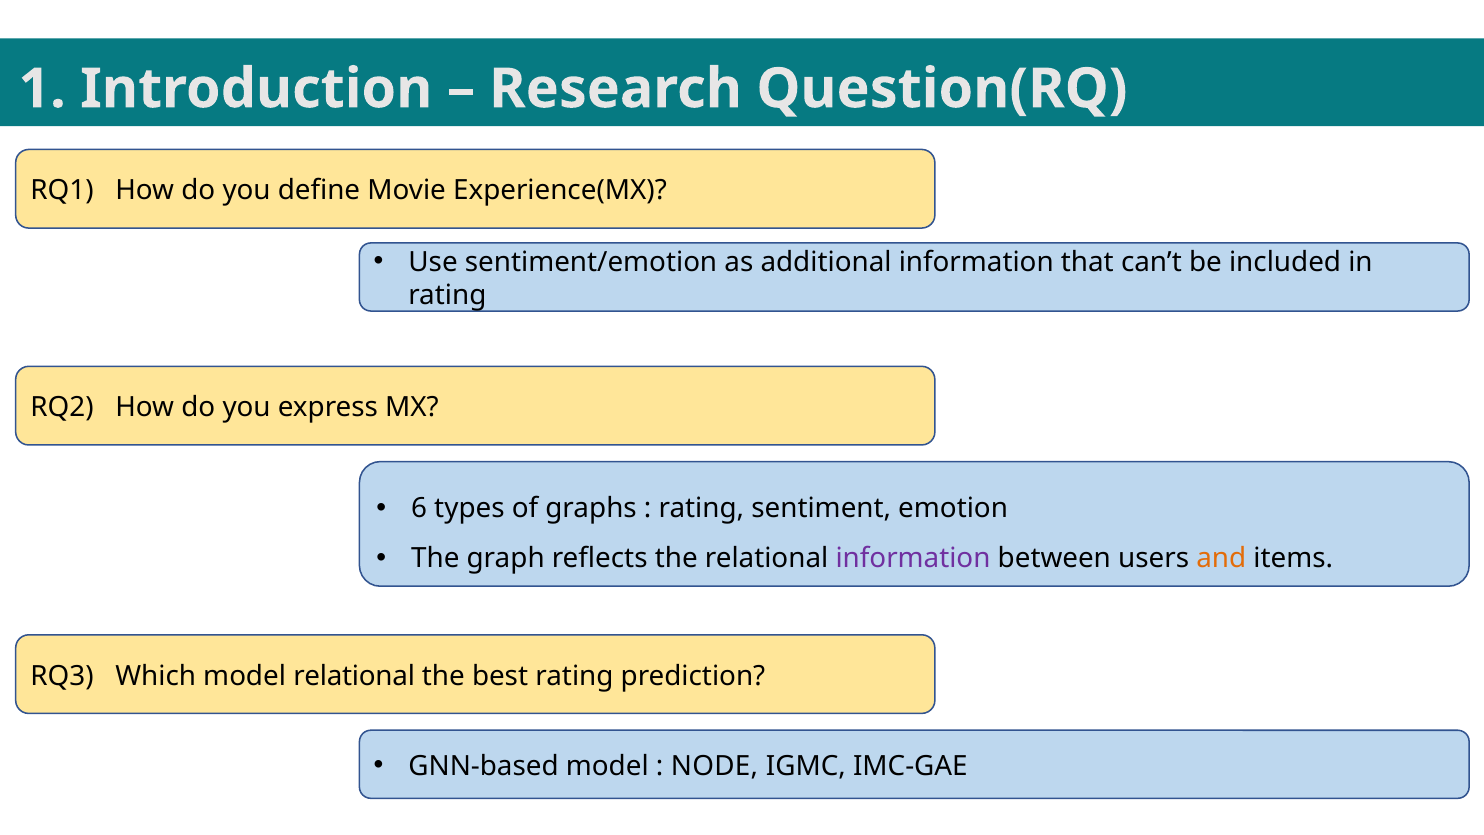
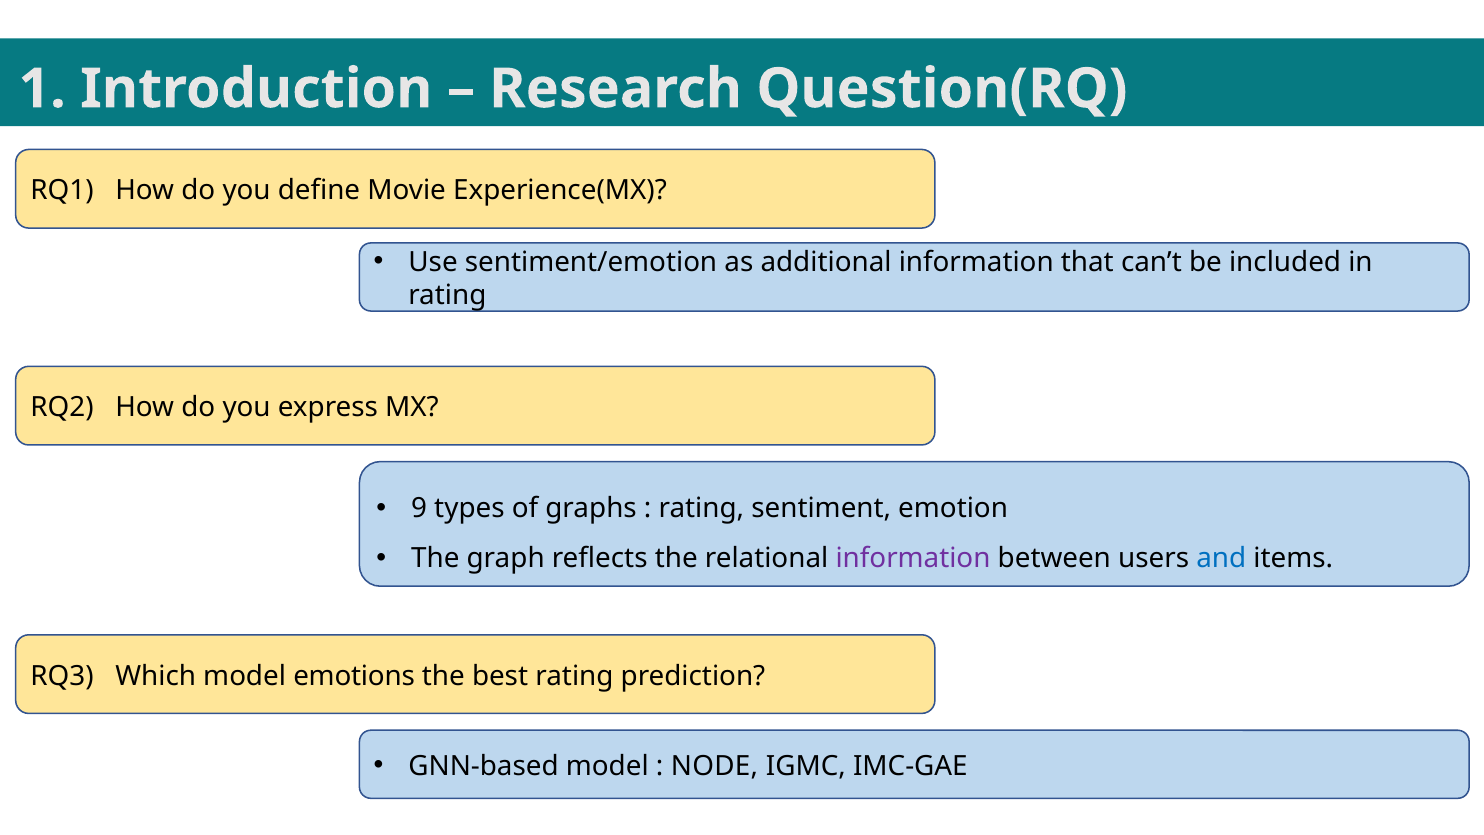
6: 6 -> 9
and colour: orange -> blue
model relational: relational -> emotions
